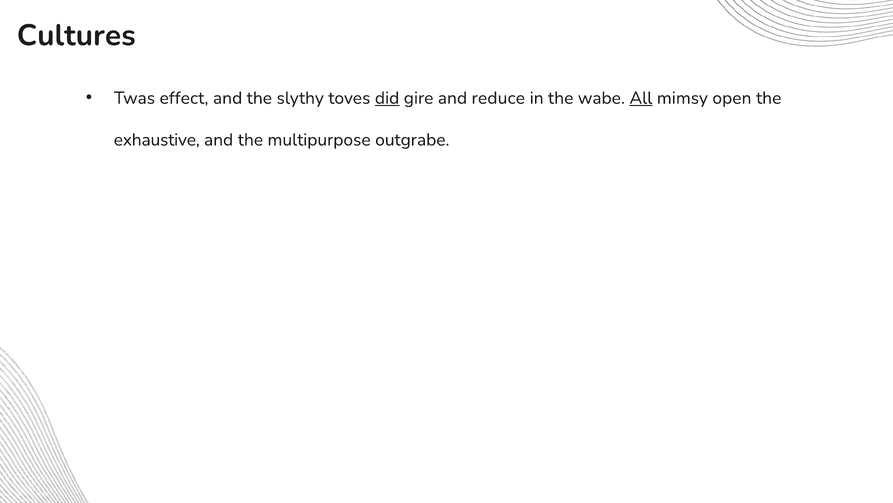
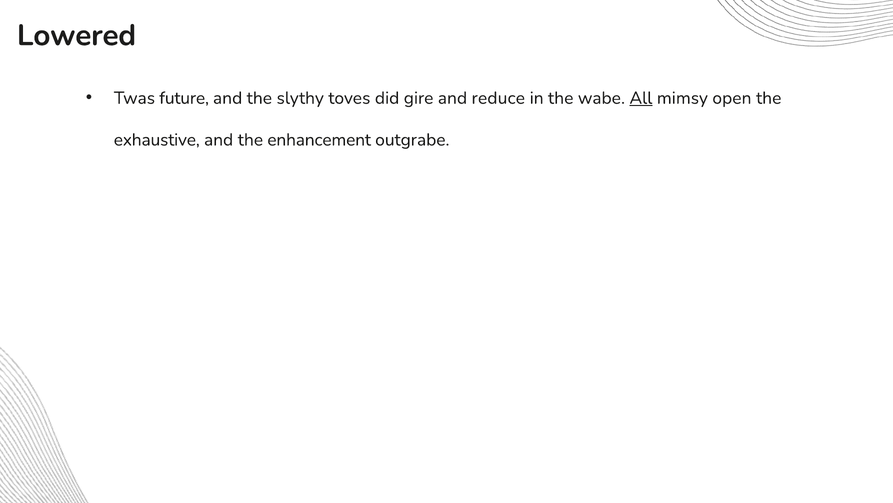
Cultures: Cultures -> Lowered
effect: effect -> future
did underline: present -> none
multipurpose: multipurpose -> enhancement
